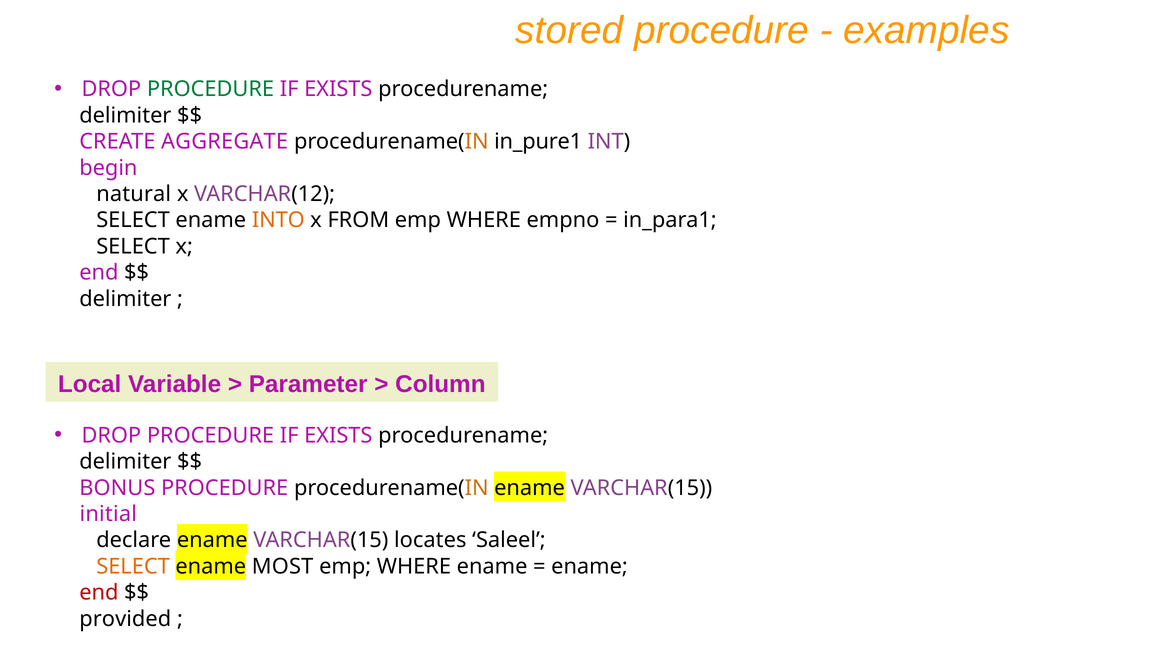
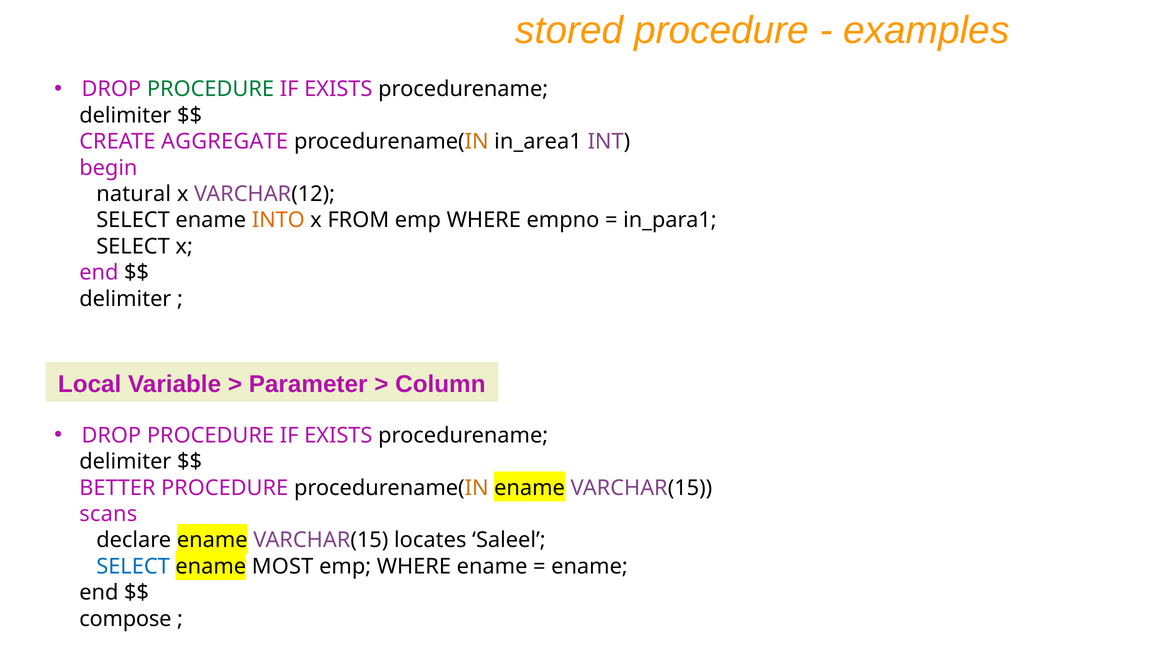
in_pure1: in_pure1 -> in_area1
BONUS: BONUS -> BETTER
initial: initial -> scans
SELECT at (133, 566) colour: orange -> blue
end at (99, 592) colour: red -> black
provided: provided -> compose
